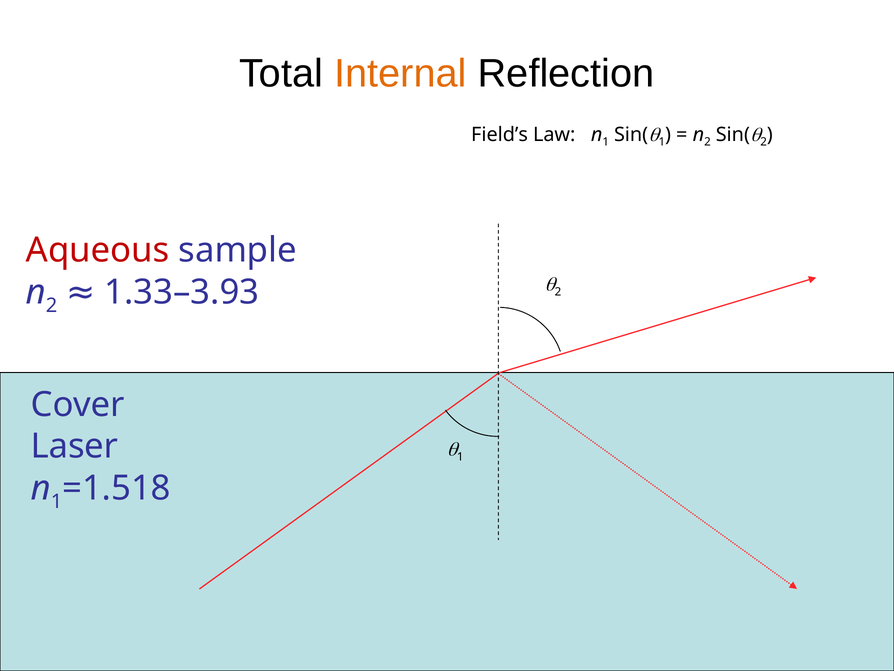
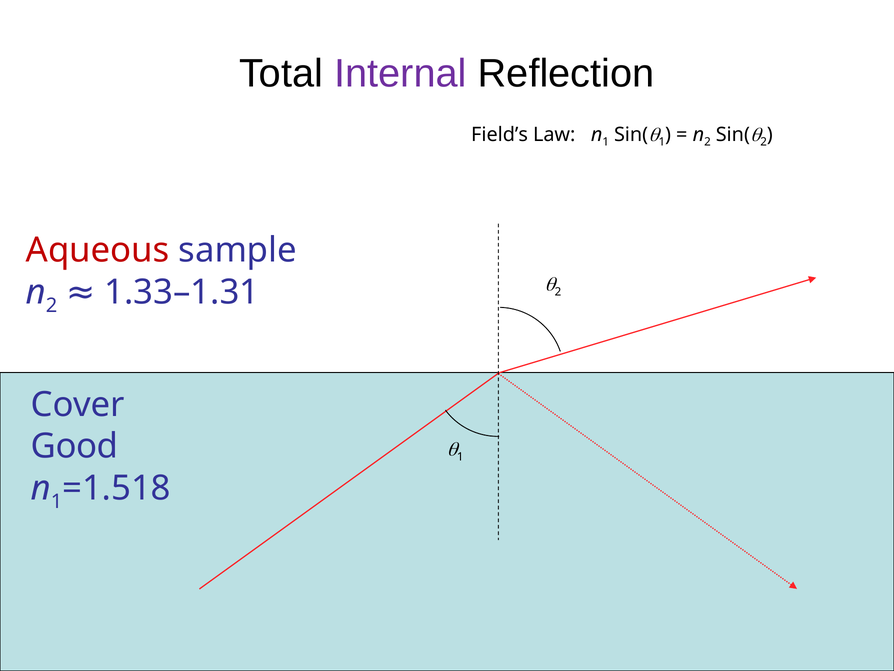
Internal colour: orange -> purple
1.33–3.93: 1.33–3.93 -> 1.33–1.31
Laser: Laser -> Good
